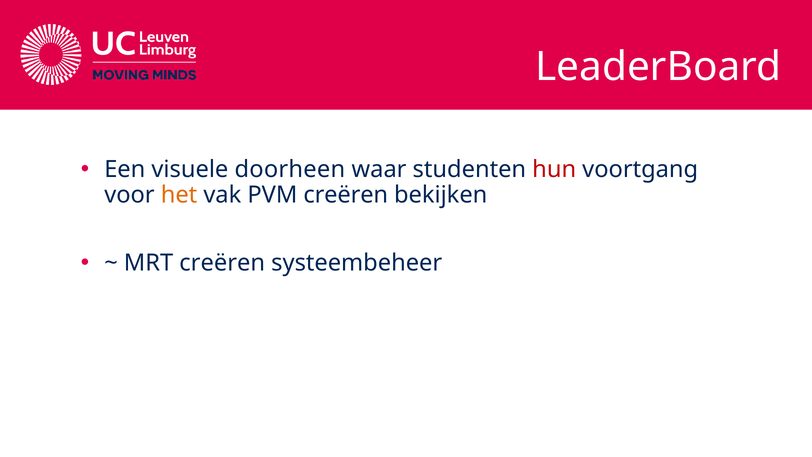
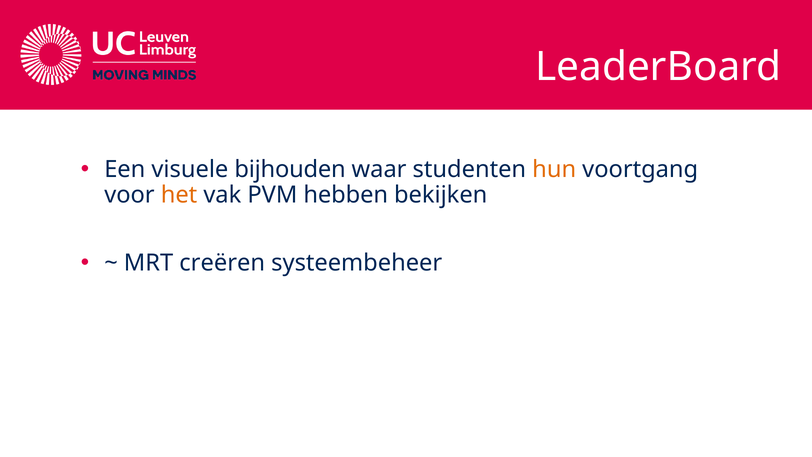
doorheen: doorheen -> bijhouden
hun colour: red -> orange
PVM creëren: creëren -> hebben
